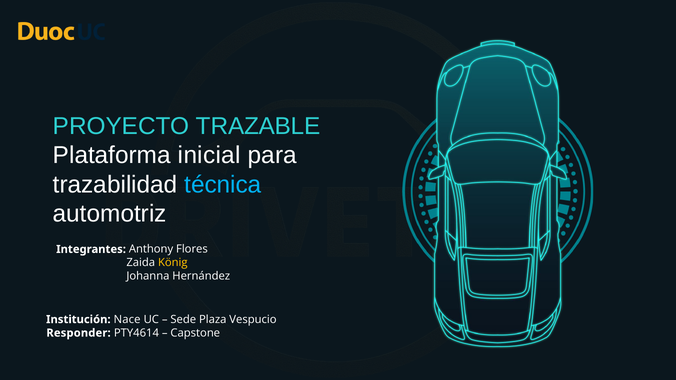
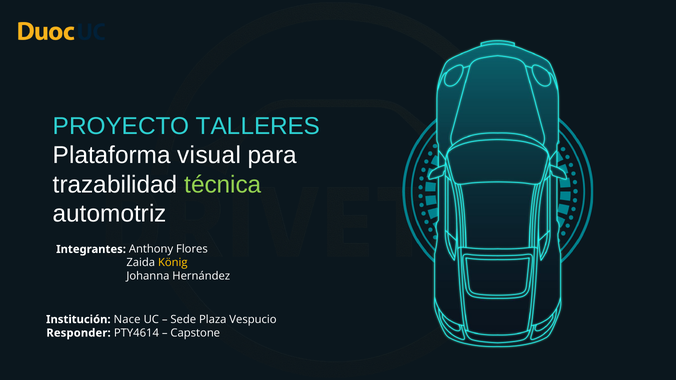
TRAZABLE: TRAZABLE -> TALLERES
inicial: inicial -> visual
técnica colour: light blue -> light green
